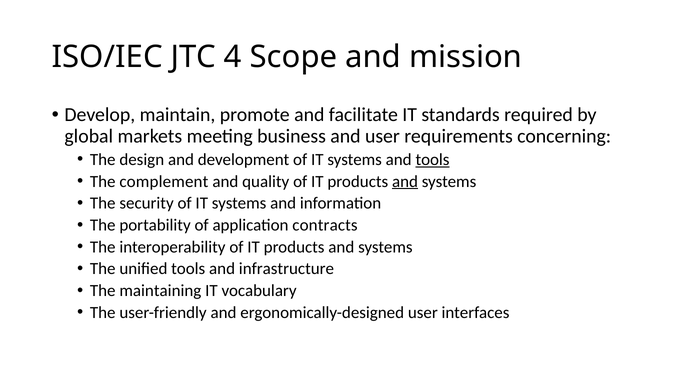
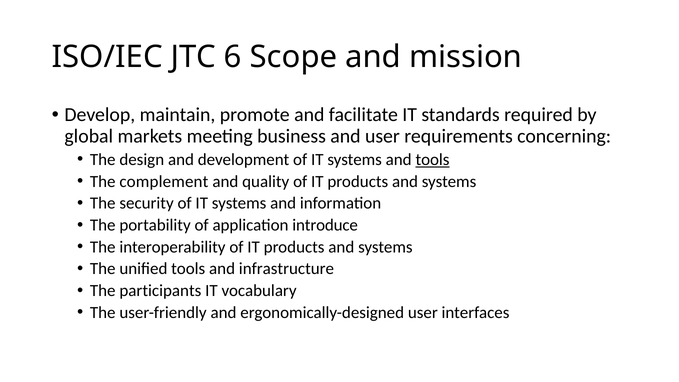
4: 4 -> 6
and at (405, 181) underline: present -> none
contracts: contracts -> introduce
maintaining: maintaining -> participants
